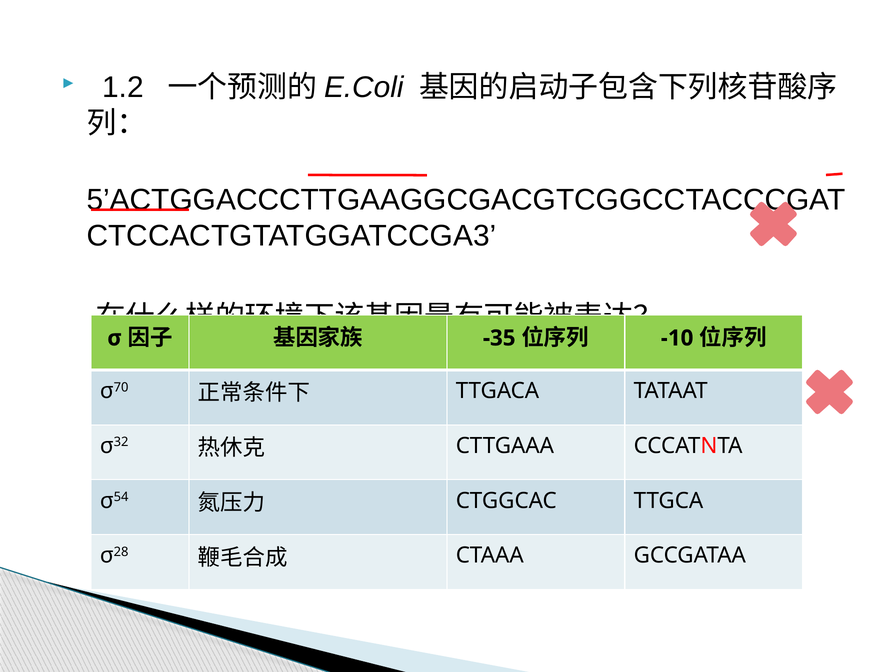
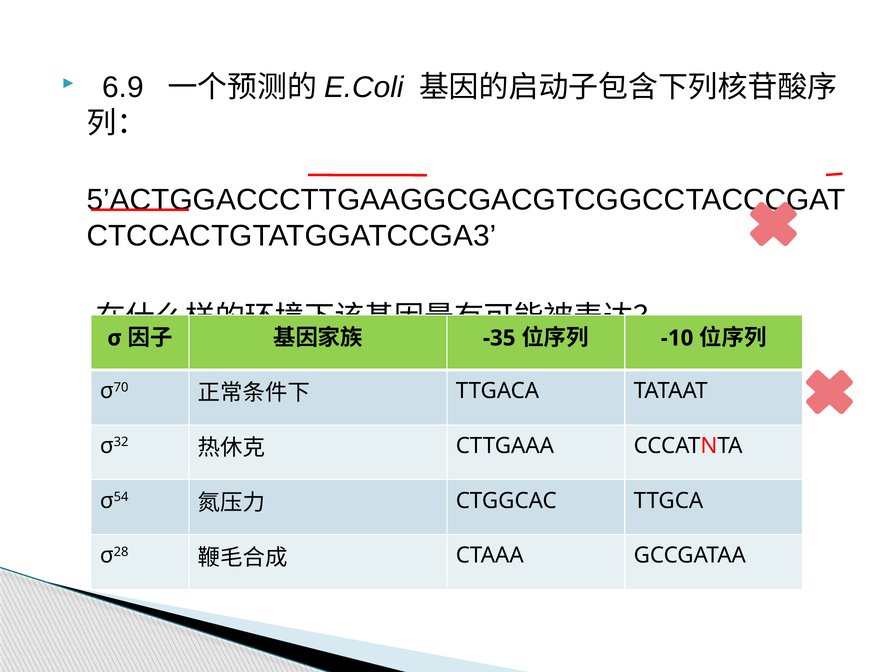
1.2: 1.2 -> 6.9
